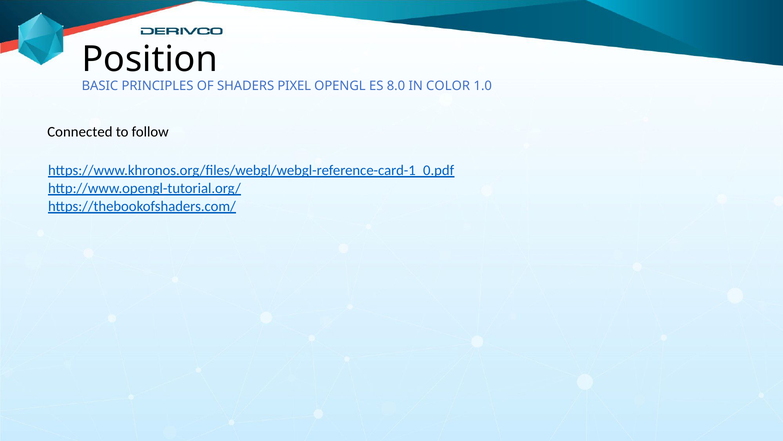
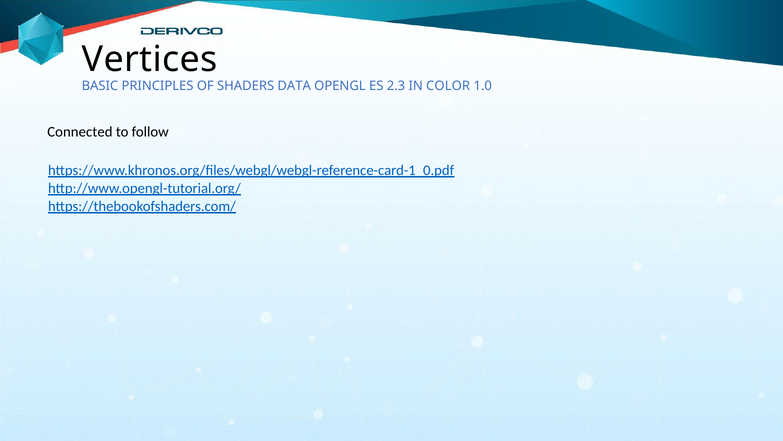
Position: Position -> Vertices
PIXEL: PIXEL -> DATA
8.0: 8.0 -> 2.3
